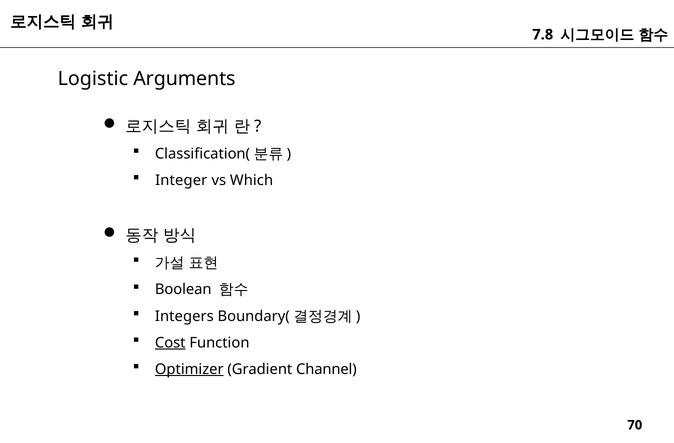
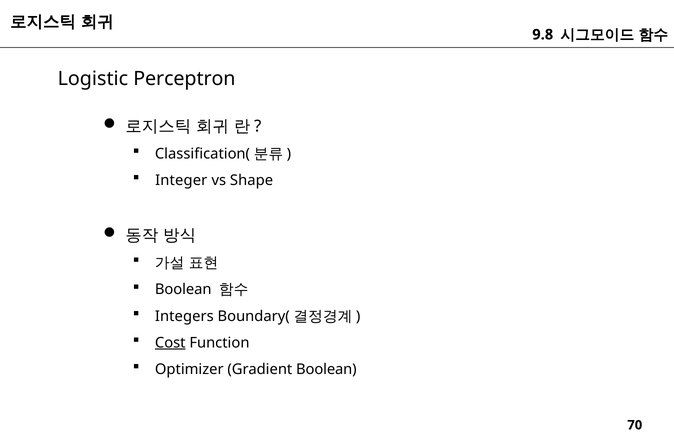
7.8: 7.8 -> 9.8
Arguments: Arguments -> Perceptron
Which: Which -> Shape
Optimizer underline: present -> none
Gradient Channel: Channel -> Boolean
